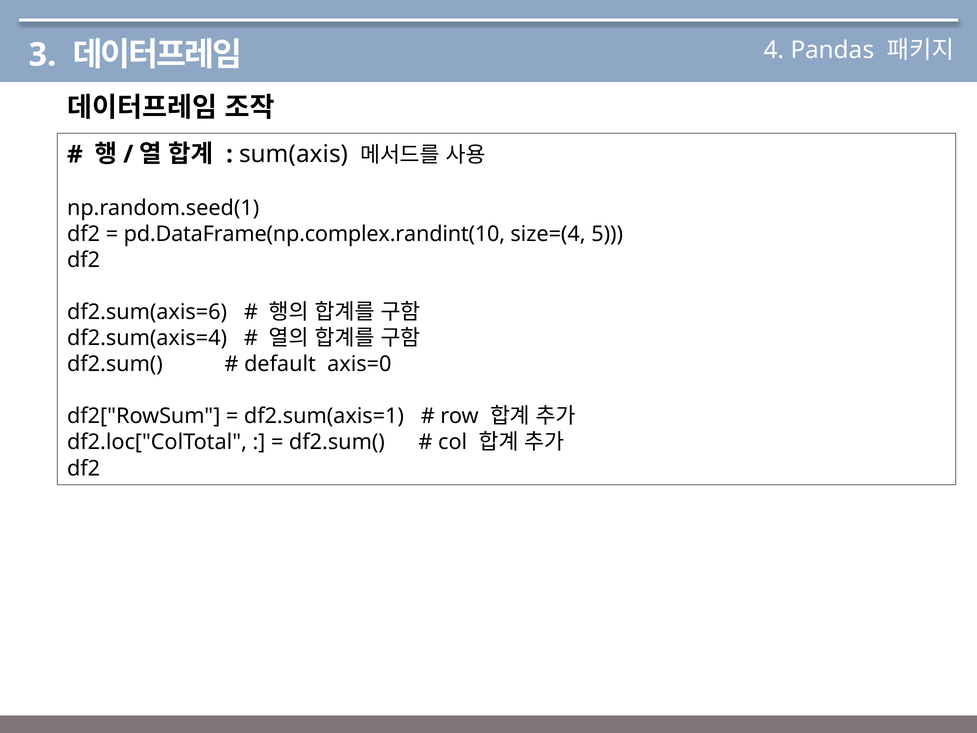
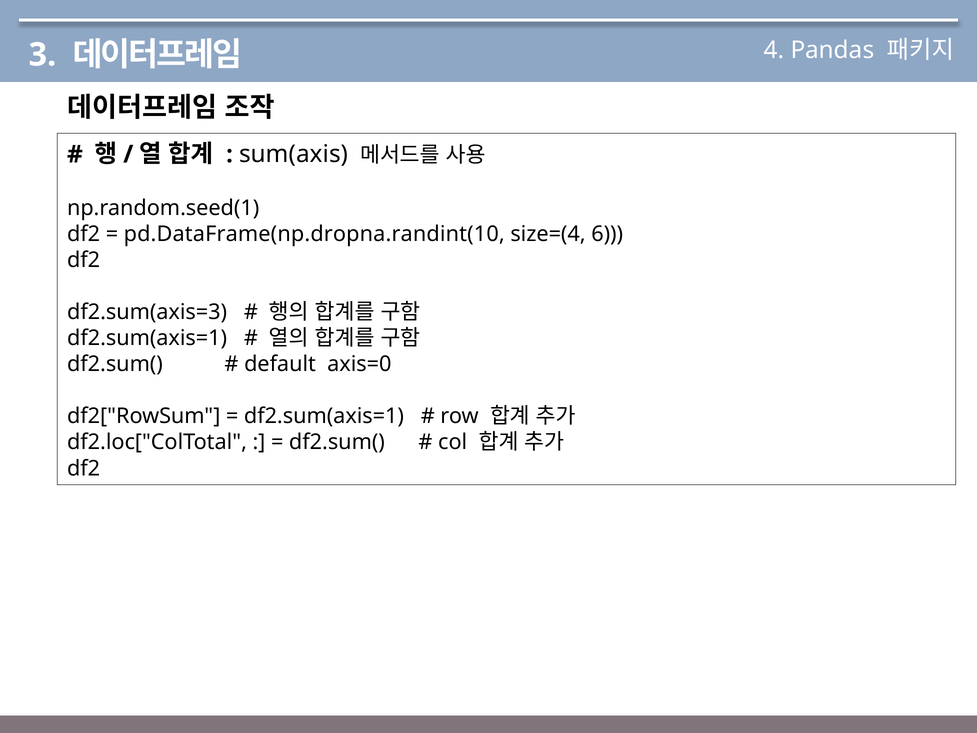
pd.DataFrame(np.complex.randint(10: pd.DataFrame(np.complex.randint(10 -> pd.DataFrame(np.dropna.randint(10
5: 5 -> 6
df2.sum(axis=6: df2.sum(axis=6 -> df2.sum(axis=3
df2.sum(axis=4 at (147, 338): df2.sum(axis=4 -> df2.sum(axis=1
